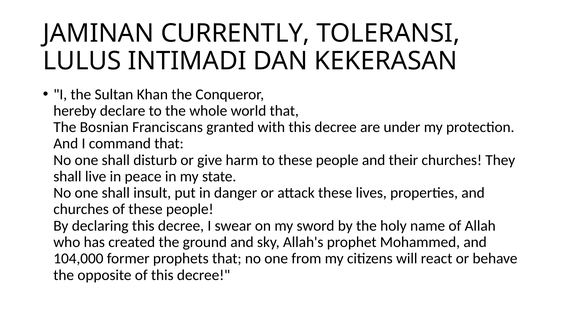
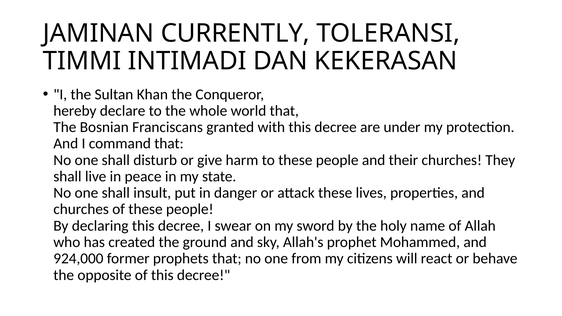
LULUS: LULUS -> TIMMI
104,000: 104,000 -> 924,000
